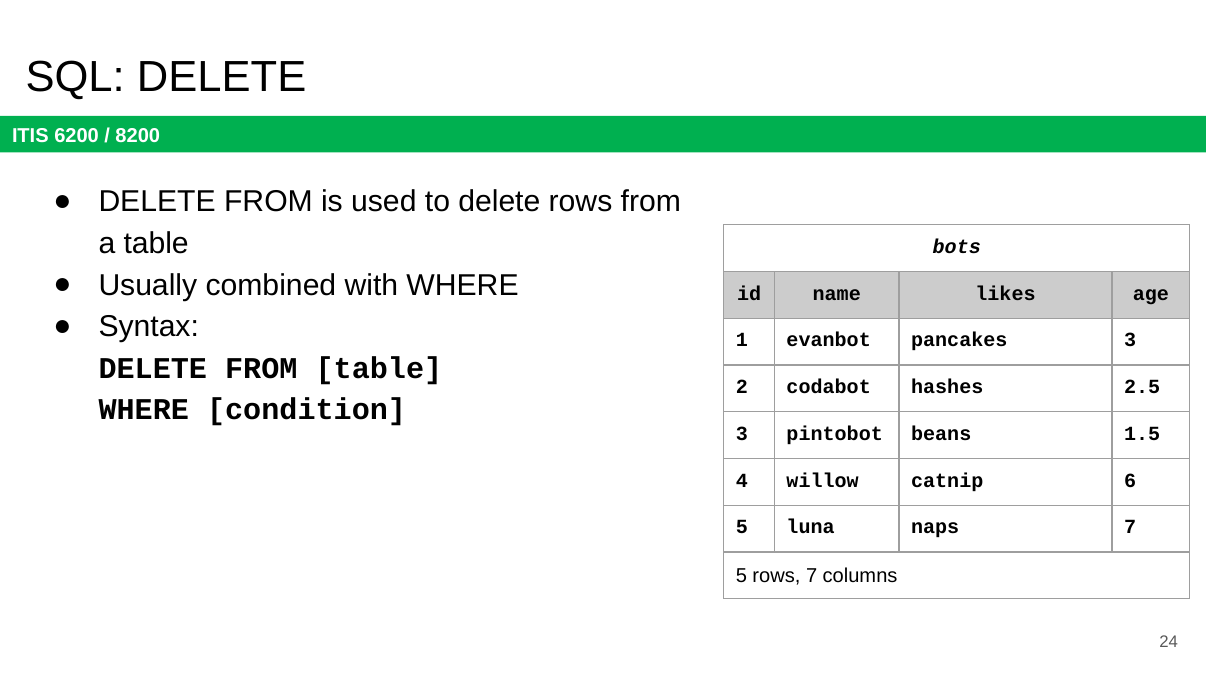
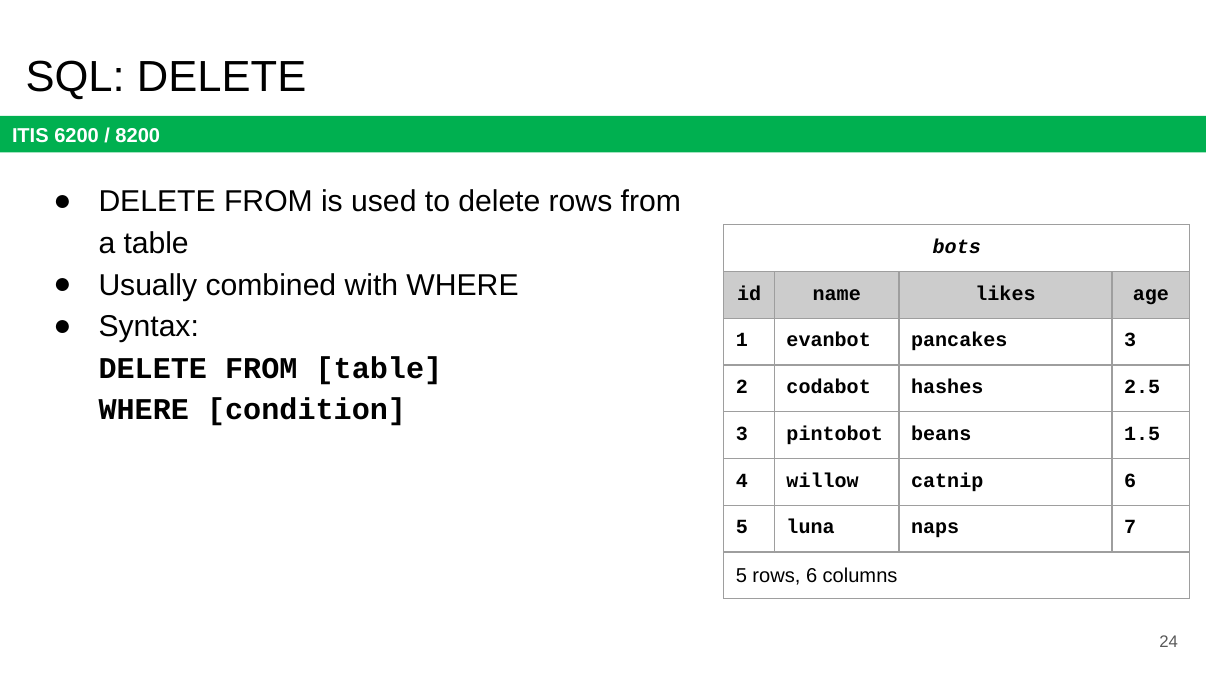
rows 7: 7 -> 6
